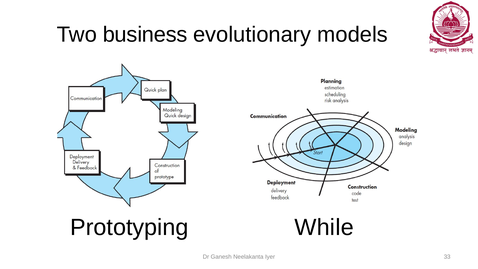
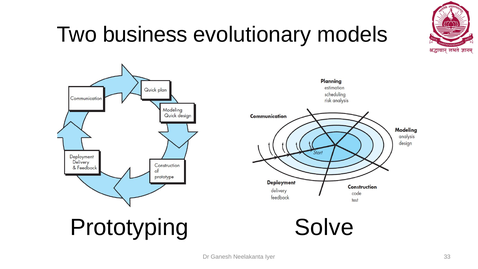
While: While -> Solve
